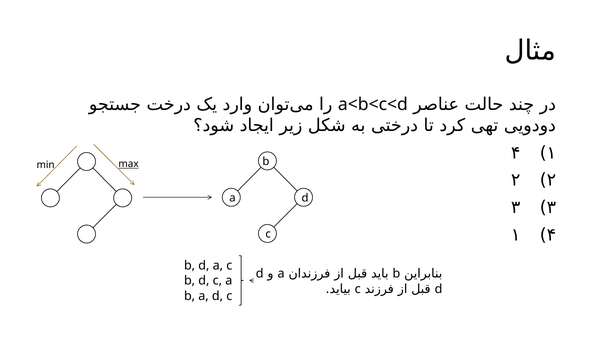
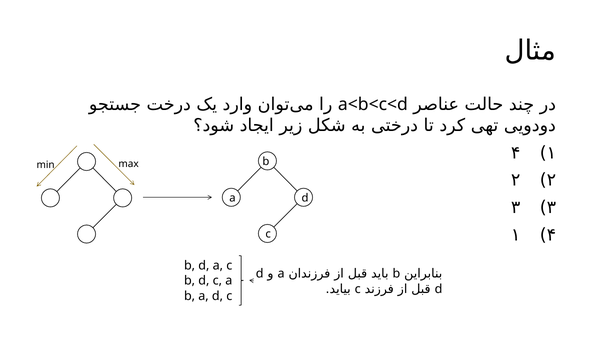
max underline: present -> none
